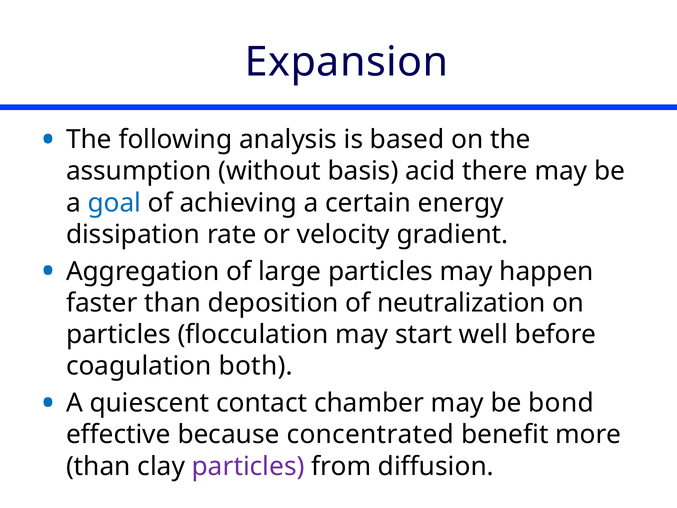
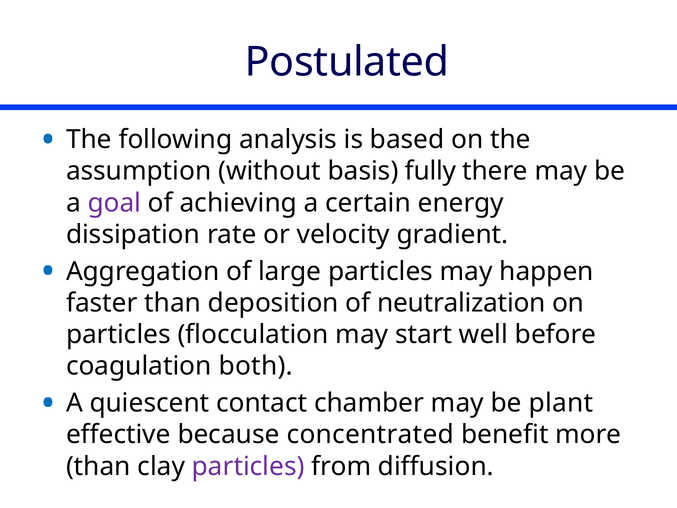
Expansion: Expansion -> Postulated
acid: acid -> fully
goal colour: blue -> purple
bond: bond -> plant
